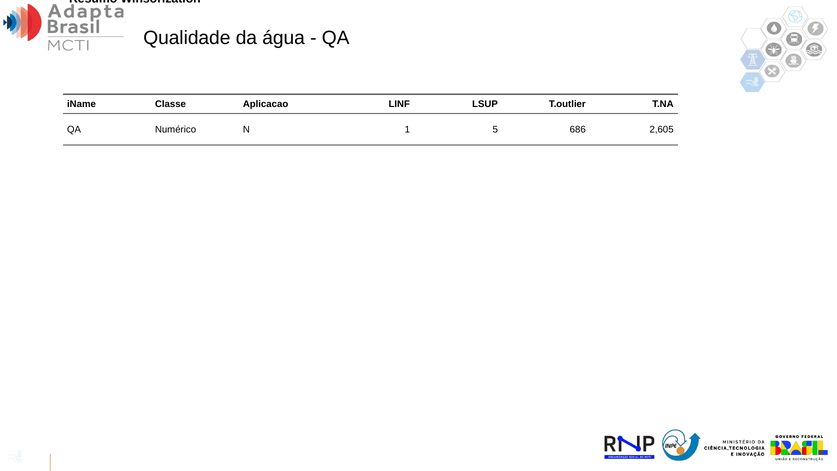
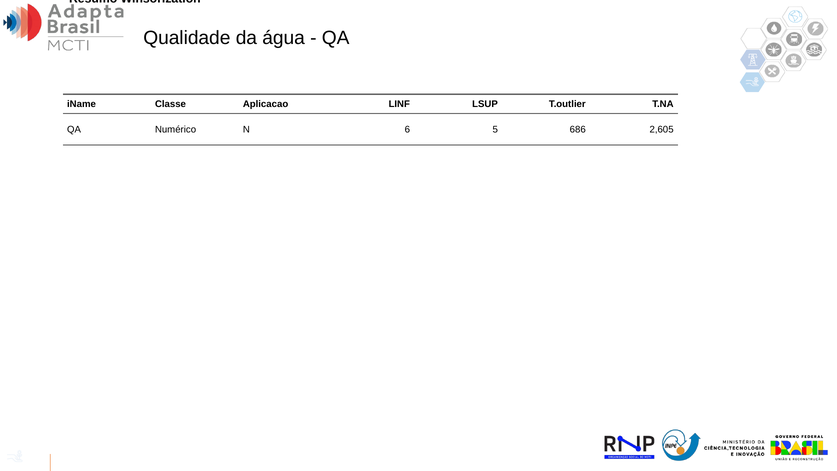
1: 1 -> 6
